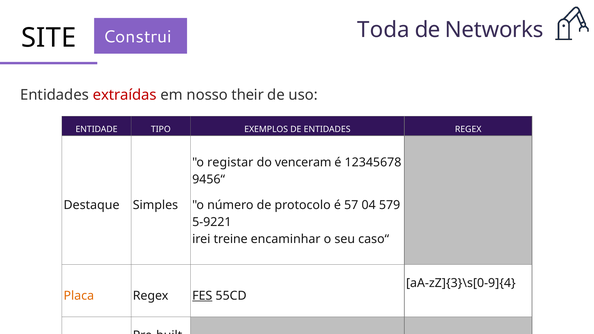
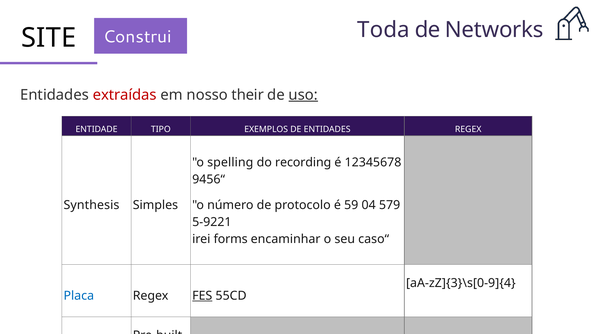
uso underline: none -> present
registar: registar -> spelling
venceram: venceram -> recording
Destaque: Destaque -> Synthesis
57: 57 -> 59
treine: treine -> forms
Placa colour: orange -> blue
